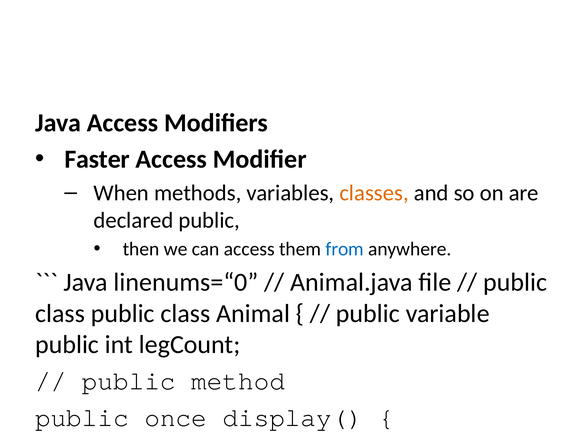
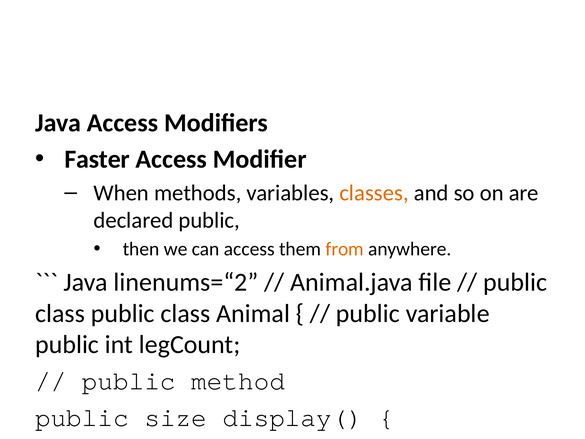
from colour: blue -> orange
linenums=“0: linenums=“0 -> linenums=“2
once: once -> size
